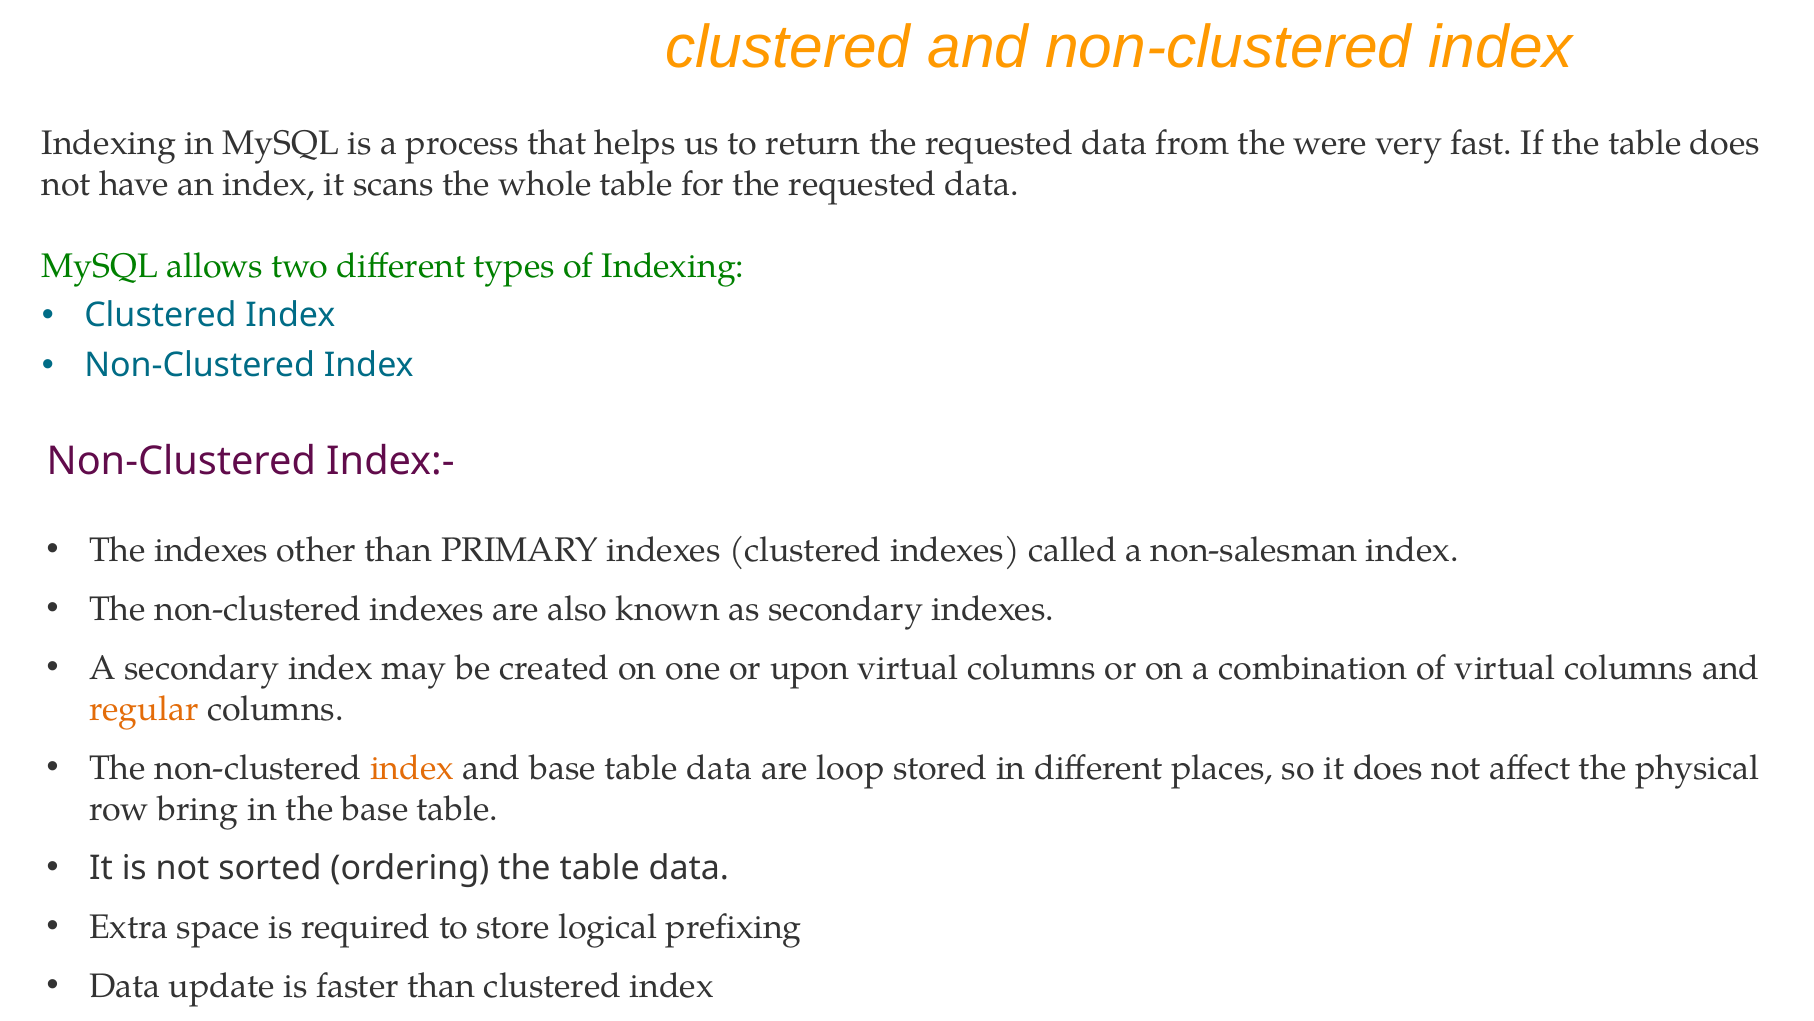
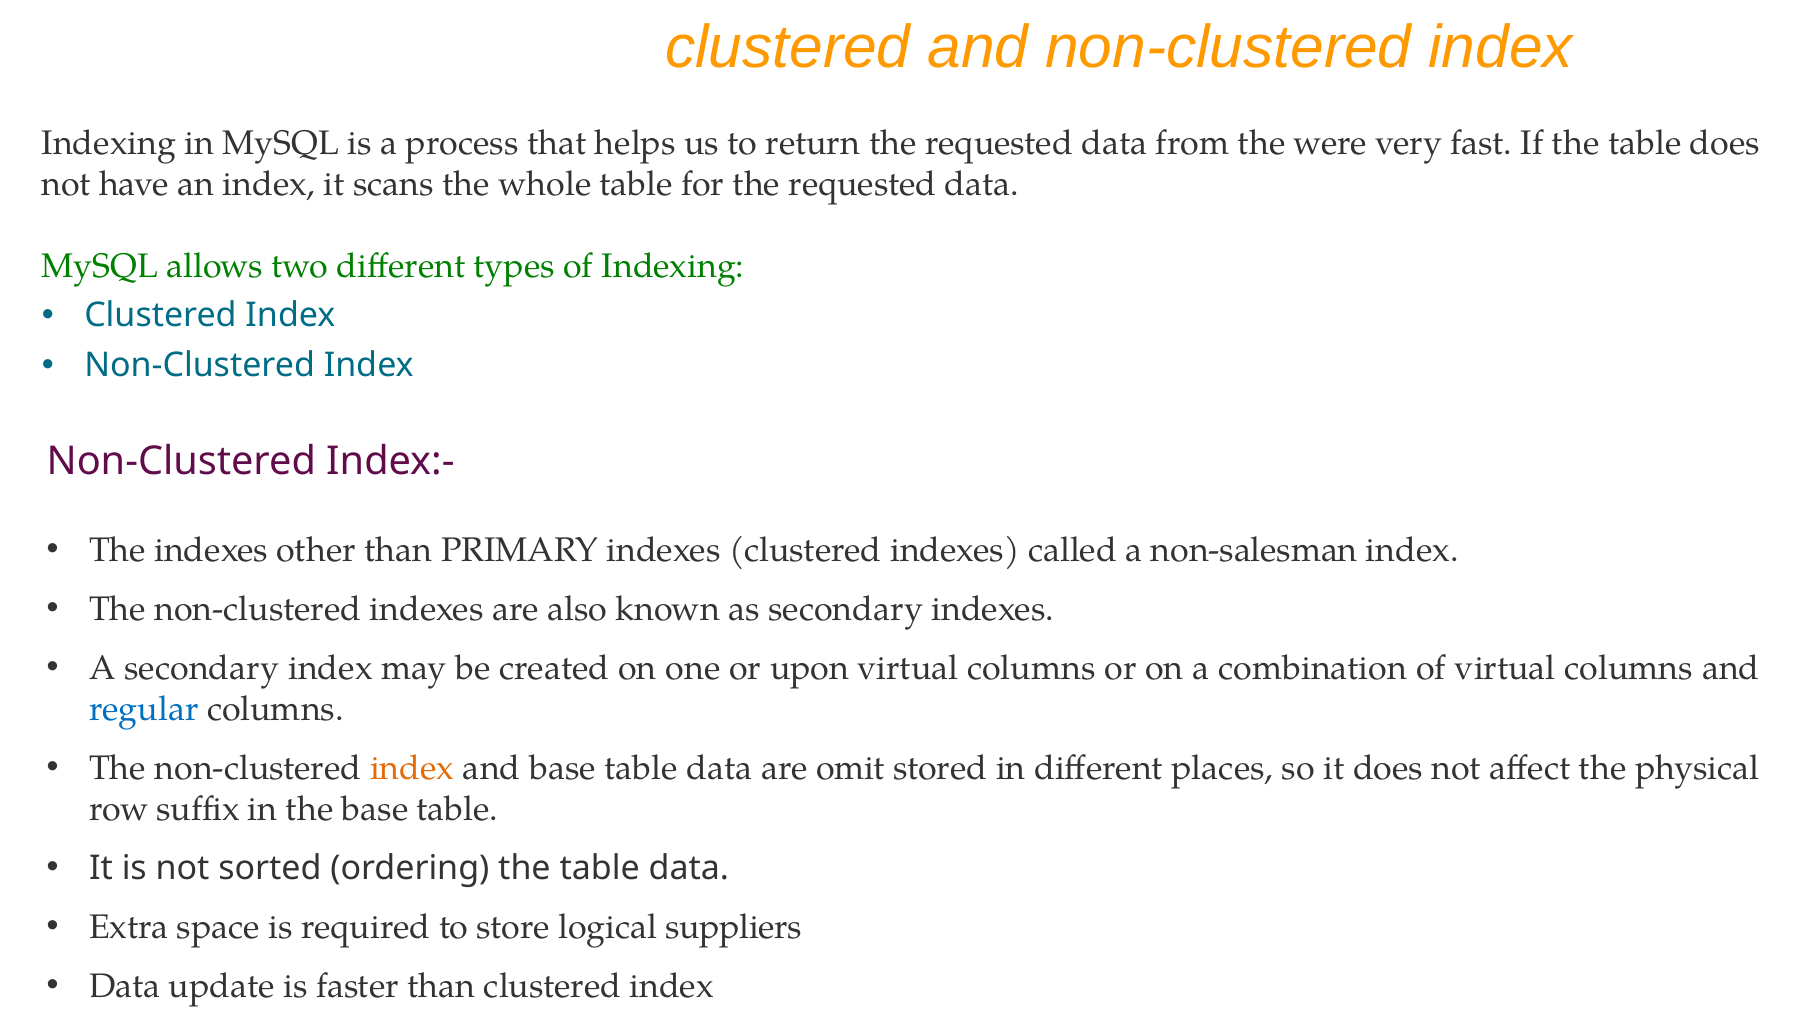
regular colour: orange -> blue
loop: loop -> omit
bring: bring -> suffix
prefixing: prefixing -> suppliers
